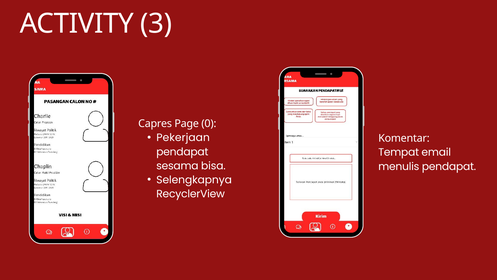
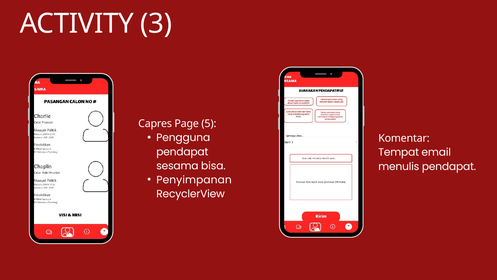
0: 0 -> 5
Pekerjaan: Pekerjaan -> Pengguna
Selengkapnya: Selengkapnya -> Penyimpanan
